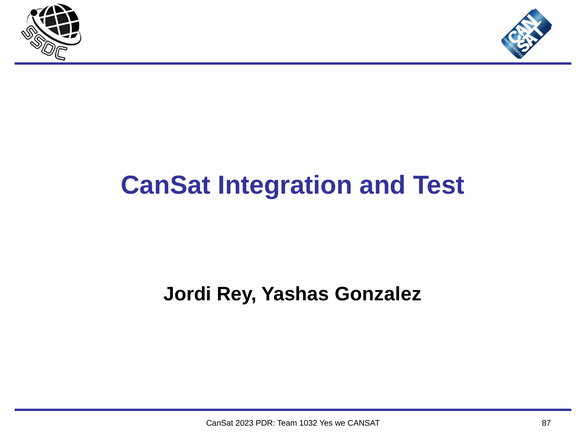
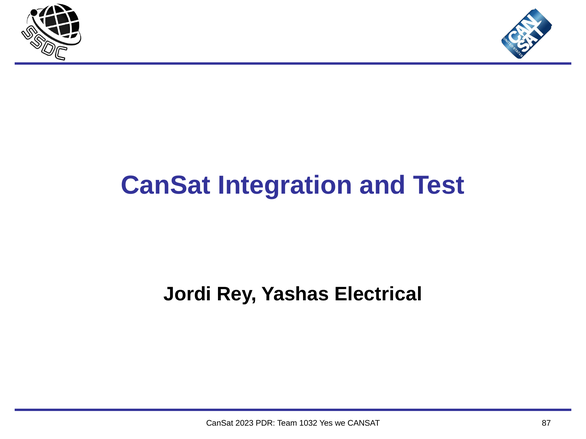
Gonzalez: Gonzalez -> Electrical
